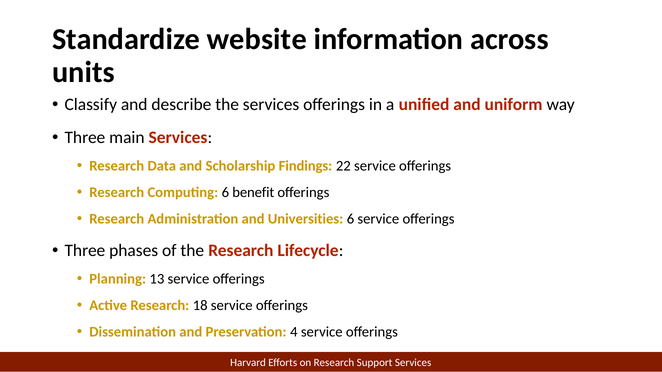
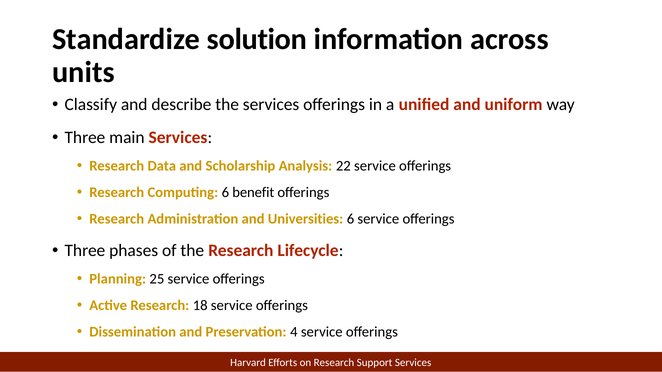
website: website -> solution
Findings: Findings -> Analysis
13: 13 -> 25
